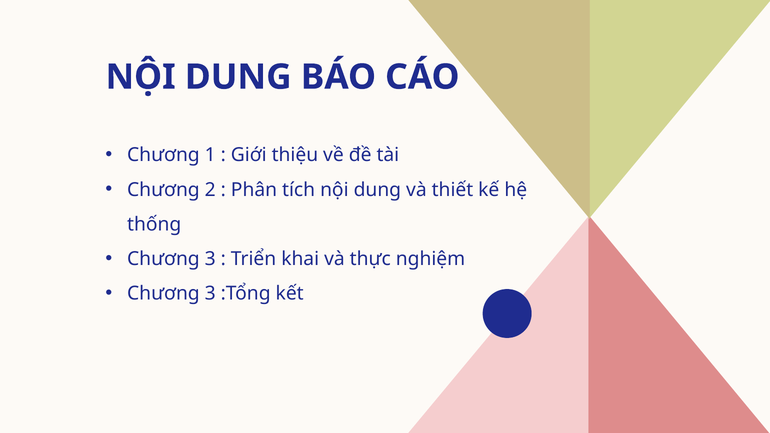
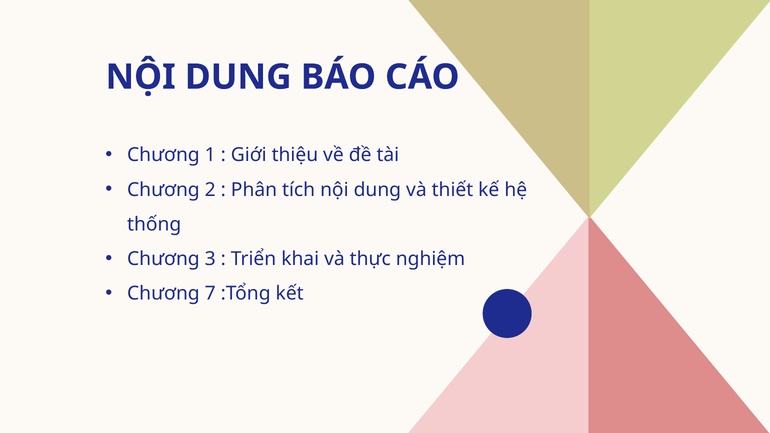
3 at (210, 294): 3 -> 7
